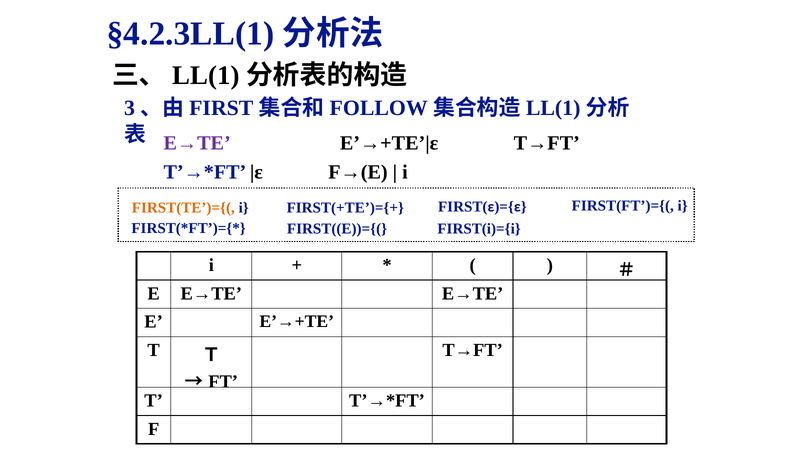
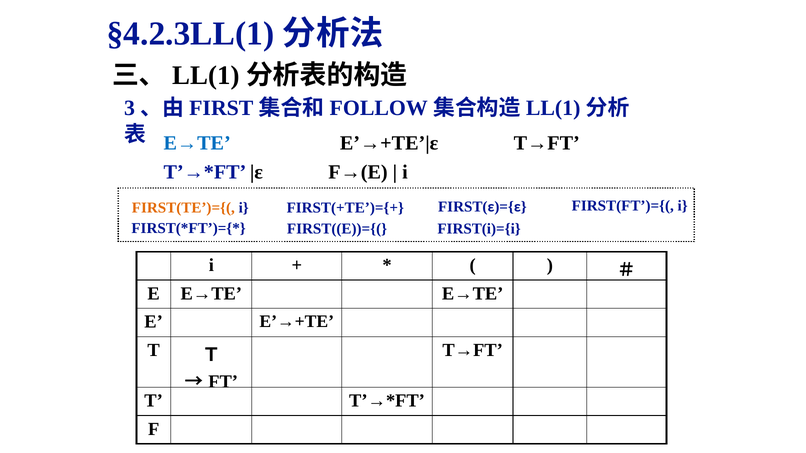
E→TE at (197, 143) colour: purple -> blue
